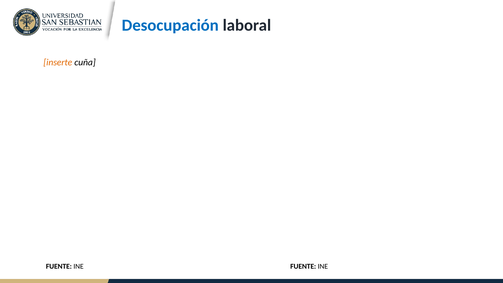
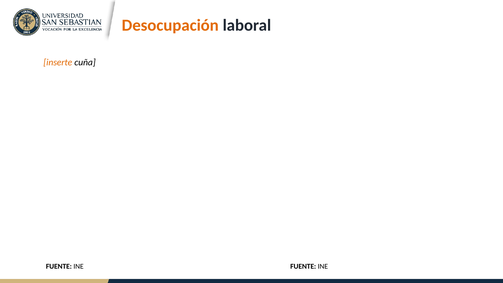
Desocupación colour: blue -> orange
